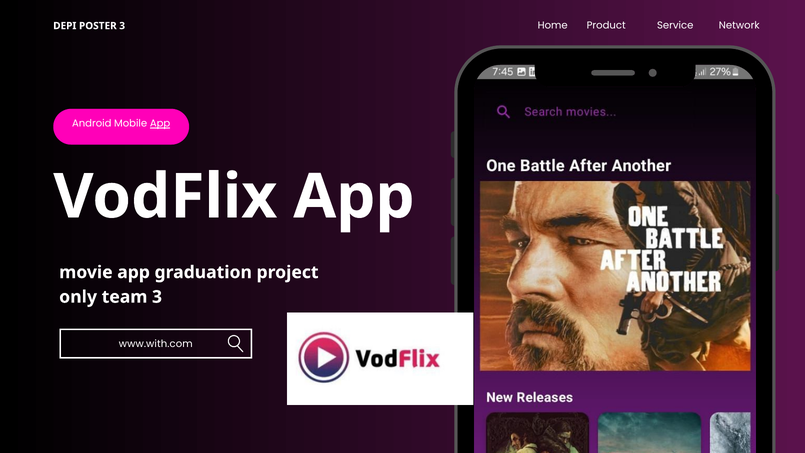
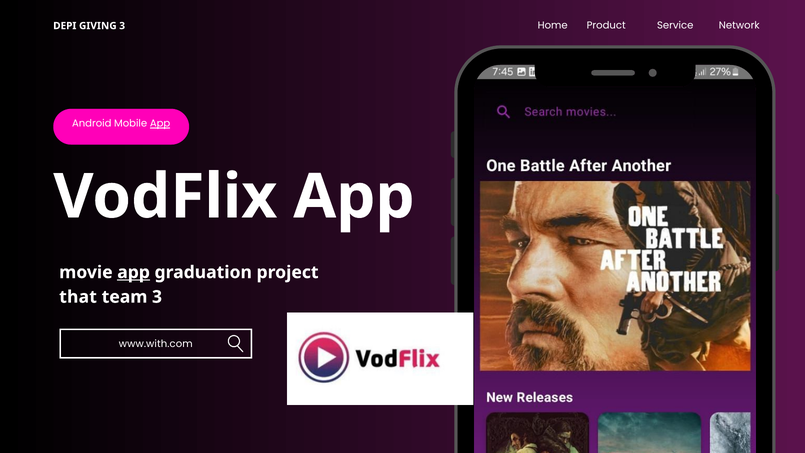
POSTER: POSTER -> GIVING
app at (134, 272) underline: none -> present
only: only -> that
